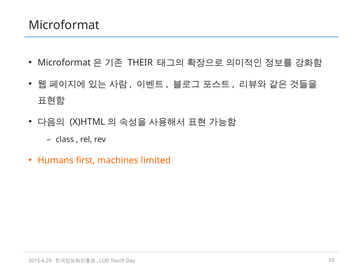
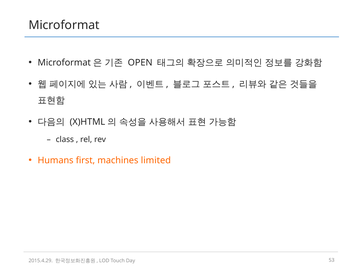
THEIR: THEIR -> OPEN
